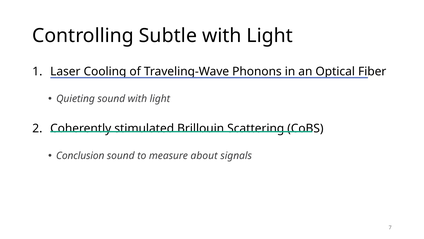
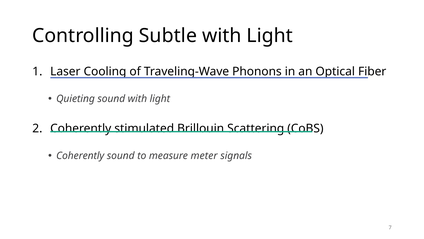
Conclusion at (80, 156): Conclusion -> Coherently
about: about -> meter
